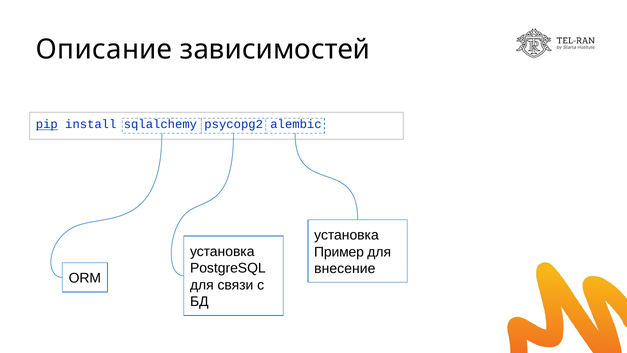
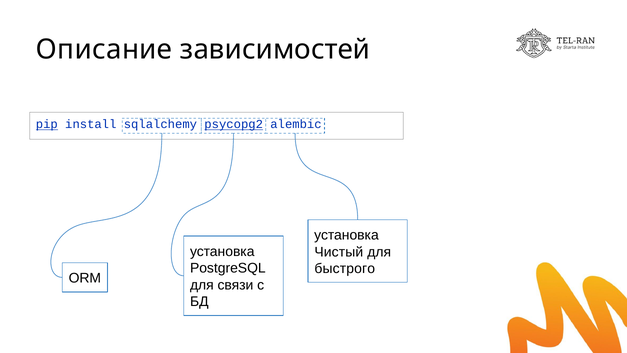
psycopg2 underline: none -> present
Пример: Пример -> Чистый
внесение: внесение -> быстрого
